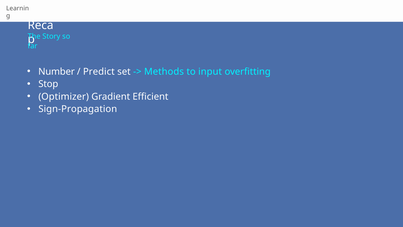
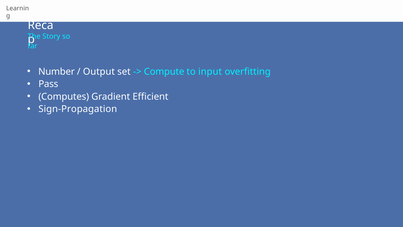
Predict: Predict -> Output
Methods: Methods -> Compute
Stop: Stop -> Pass
Optimizer: Optimizer -> Computes
